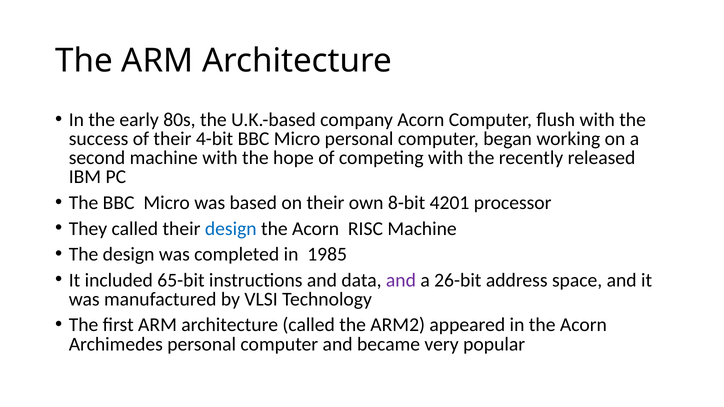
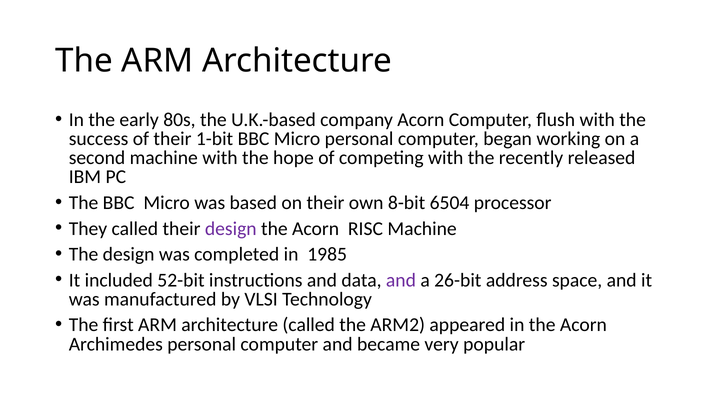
4-bit: 4-bit -> 1-bit
4201: 4201 -> 6504
design at (231, 229) colour: blue -> purple
65-bit: 65-bit -> 52-bit
